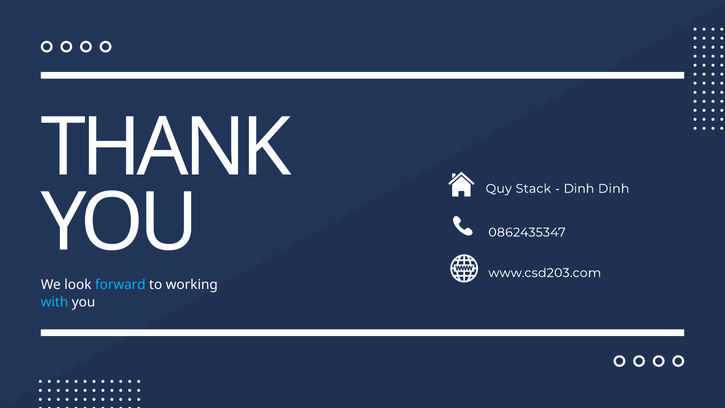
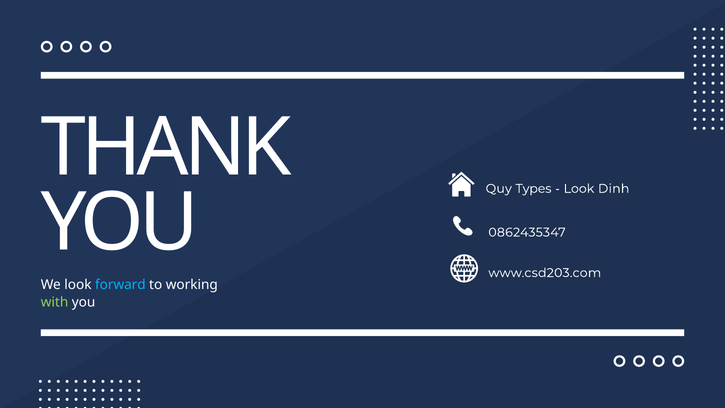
Stack: Stack -> Types
Dinh at (579, 189): Dinh -> Look
with colour: light blue -> light green
